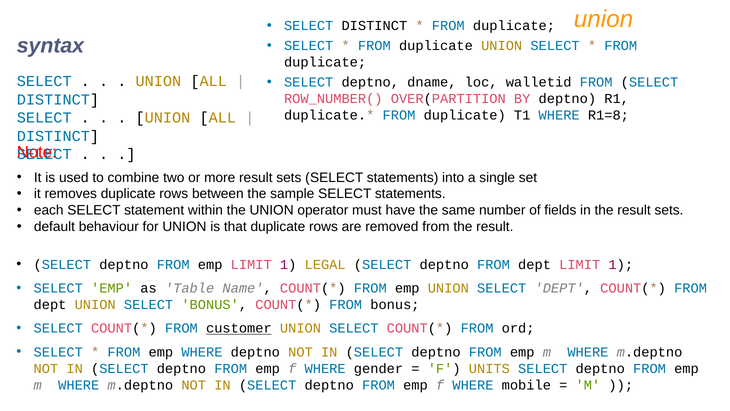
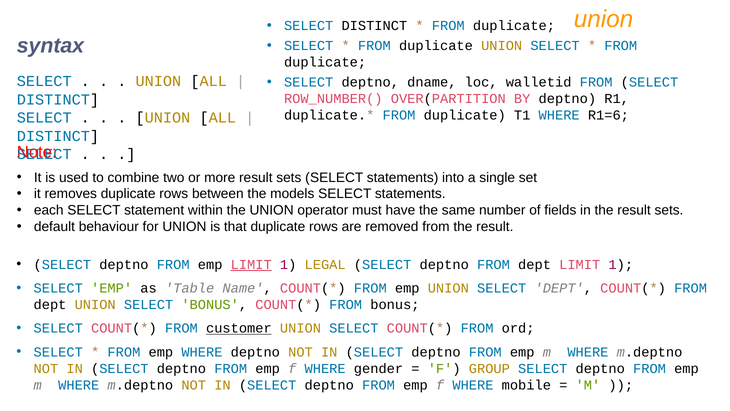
R1=8: R1=8 -> R1=6
sample: sample -> models
LIMIT at (251, 264) underline: none -> present
UNITS: UNITS -> GROUP
